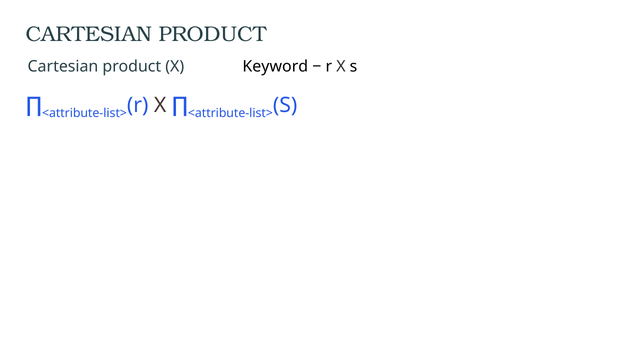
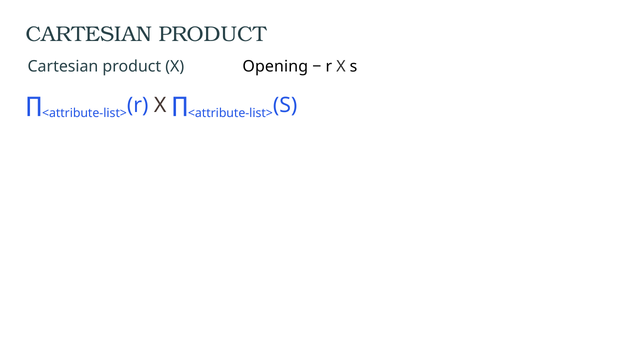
Keyword: Keyword -> Opening
